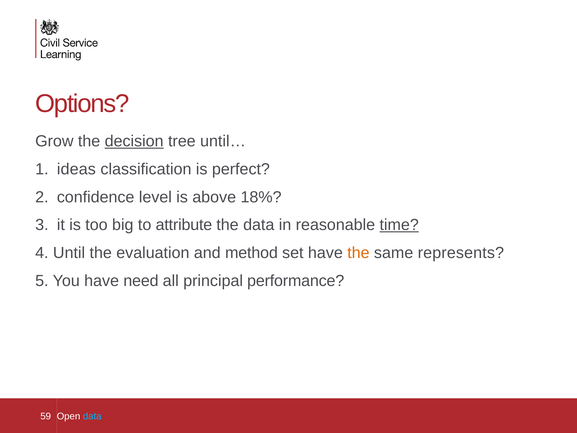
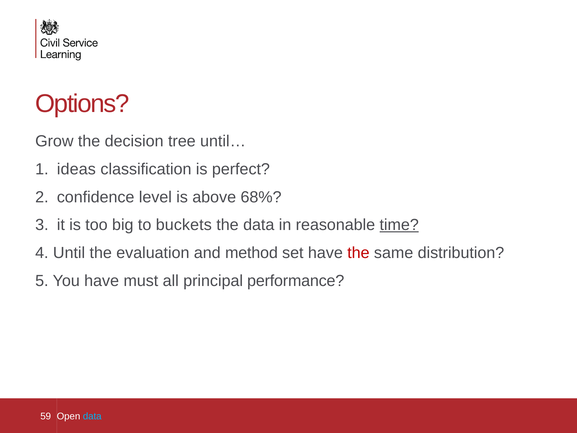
decision underline: present -> none
18%: 18% -> 68%
attribute: attribute -> buckets
the at (358, 253) colour: orange -> red
represents: represents -> distribution
need: need -> must
